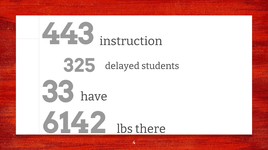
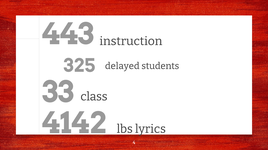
have: have -> class
6142: 6142 -> 4142
there: there -> lyrics
